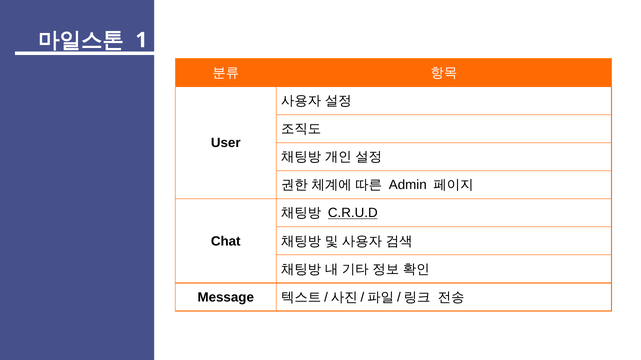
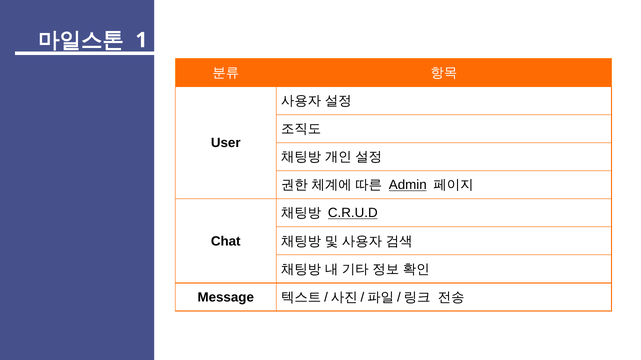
Admin underline: none -> present
